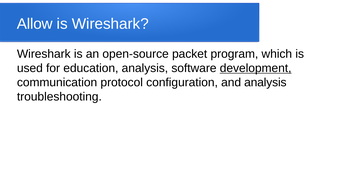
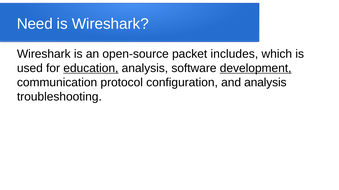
Allow: Allow -> Need
program: program -> includes
education underline: none -> present
